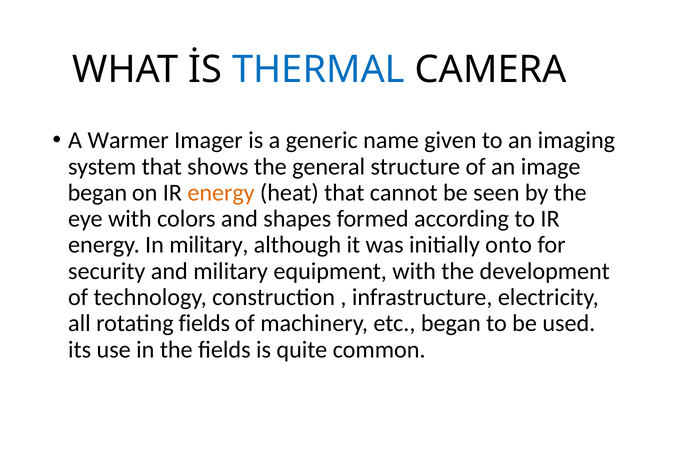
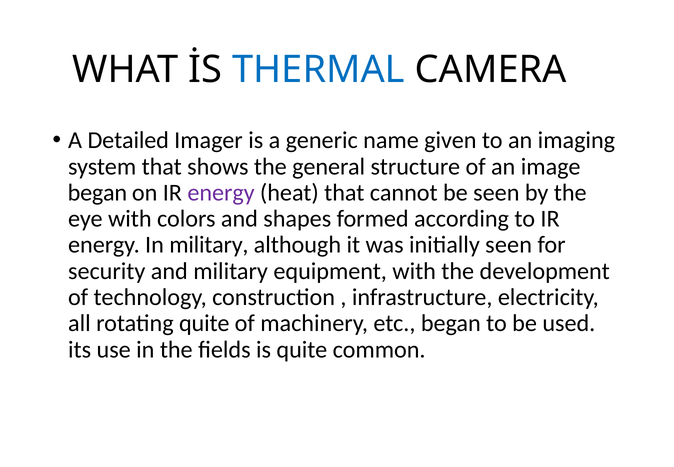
Warmer: Warmer -> Detailed
energy at (221, 193) colour: orange -> purple
initially onto: onto -> seen
rotating fields: fields -> quite
